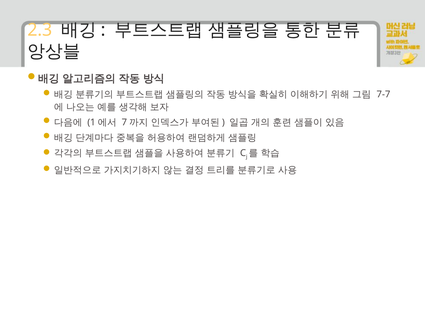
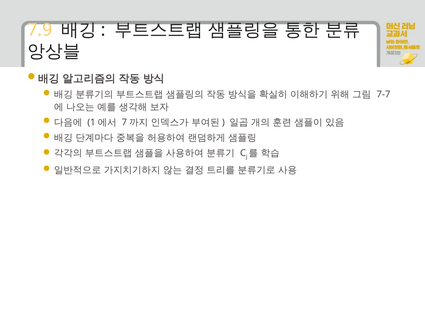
2.3: 2.3 -> 7.9
